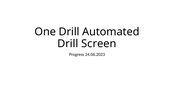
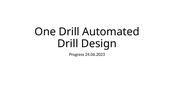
Screen: Screen -> Design
